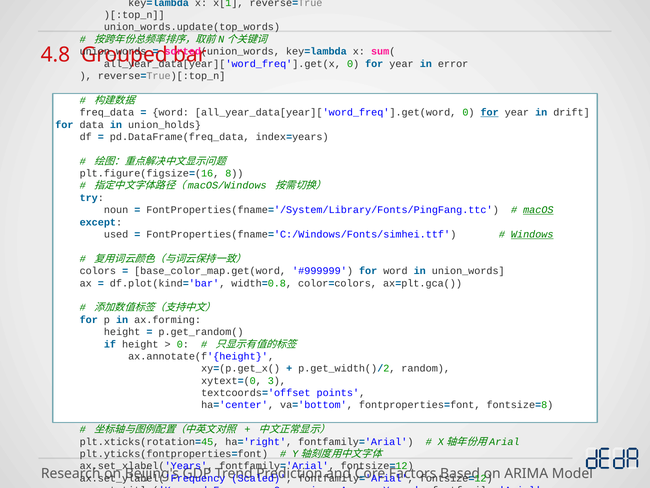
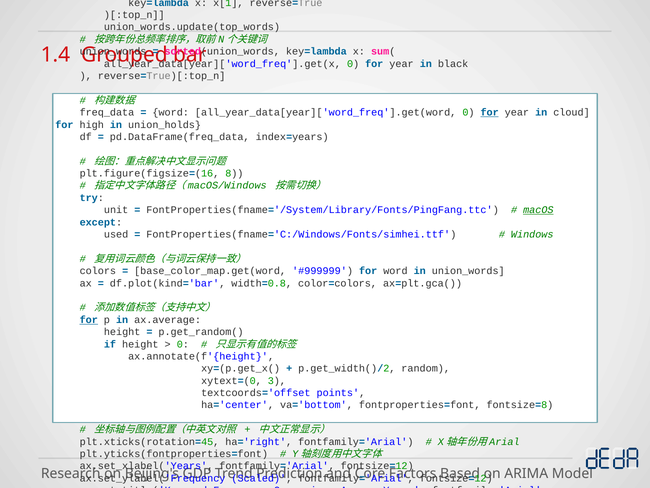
4.8: 4.8 -> 1.4
error: error -> black
drift: drift -> cloud
data: data -> high
noun: noun -> unit
Windows underline: present -> none
for at (89, 319) underline: none -> present
ax.forming: ax.forming -> ax.average
